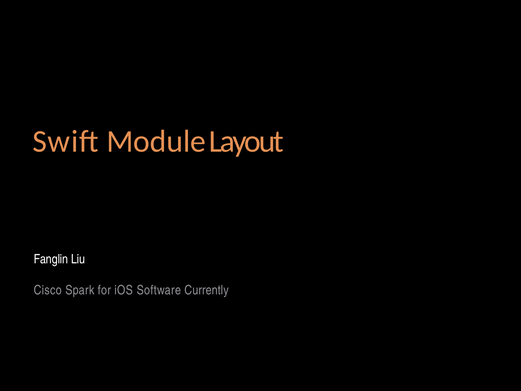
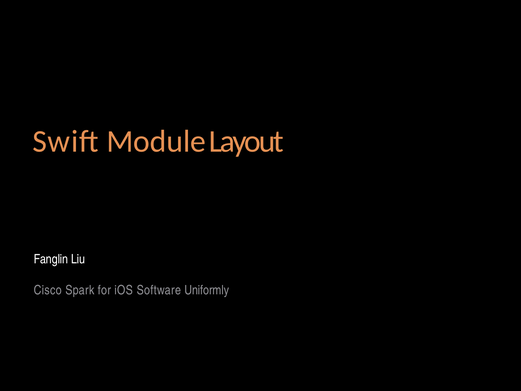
Currently: Currently -> Uniformly
